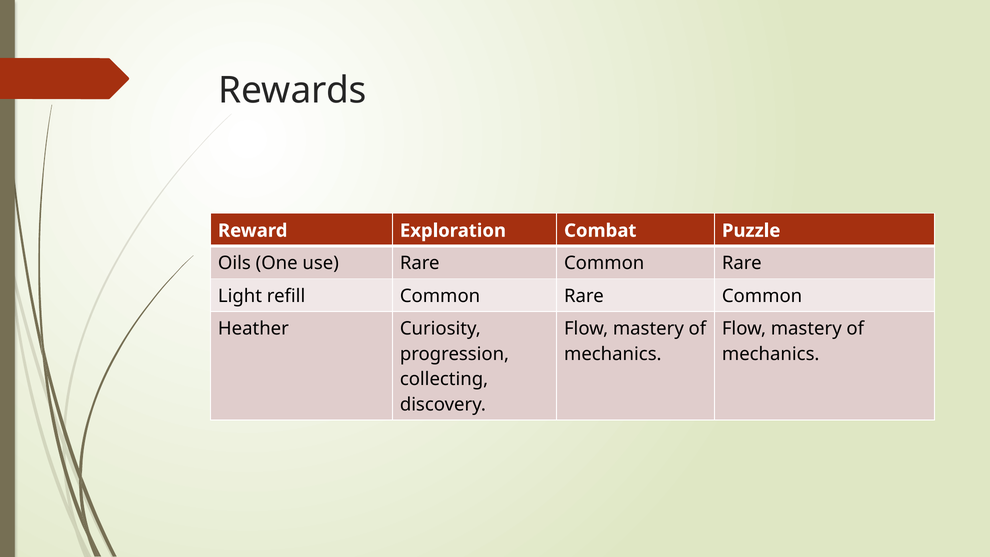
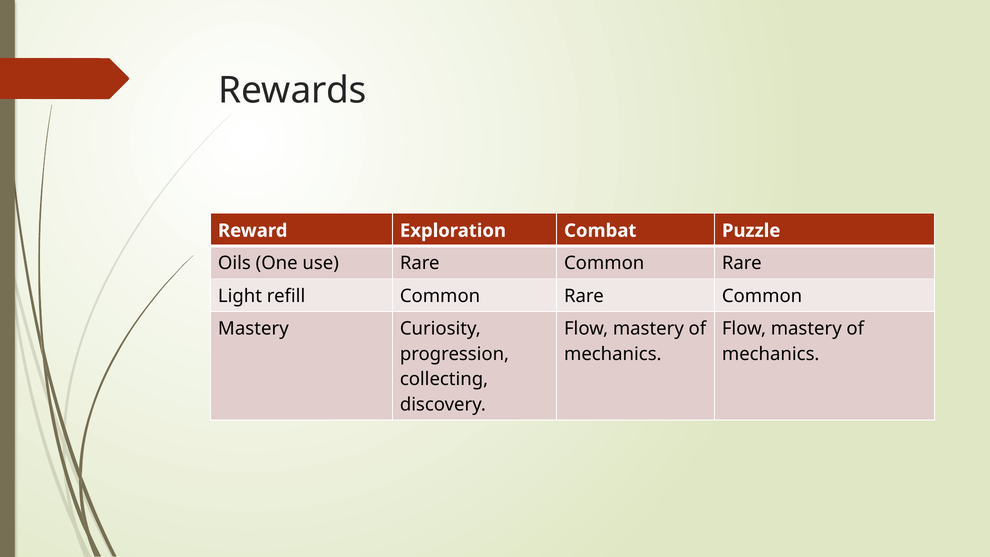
Heather at (253, 329): Heather -> Mastery
